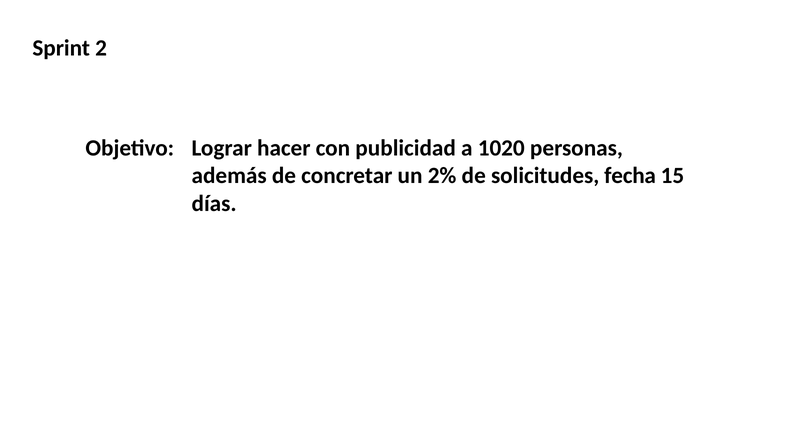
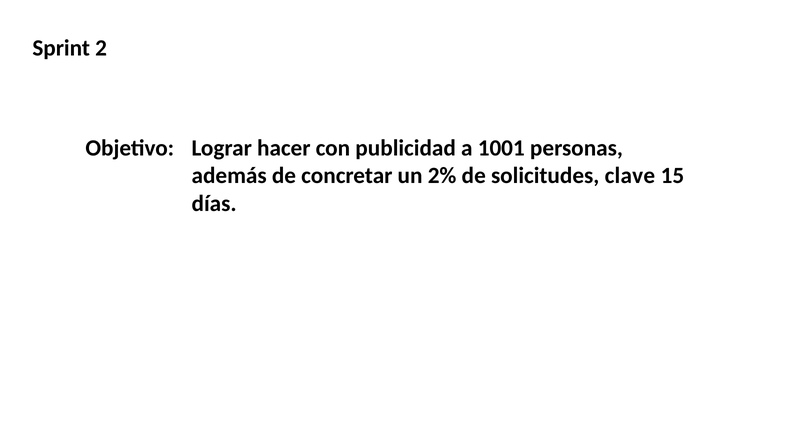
1020: 1020 -> 1001
fecha: fecha -> clave
